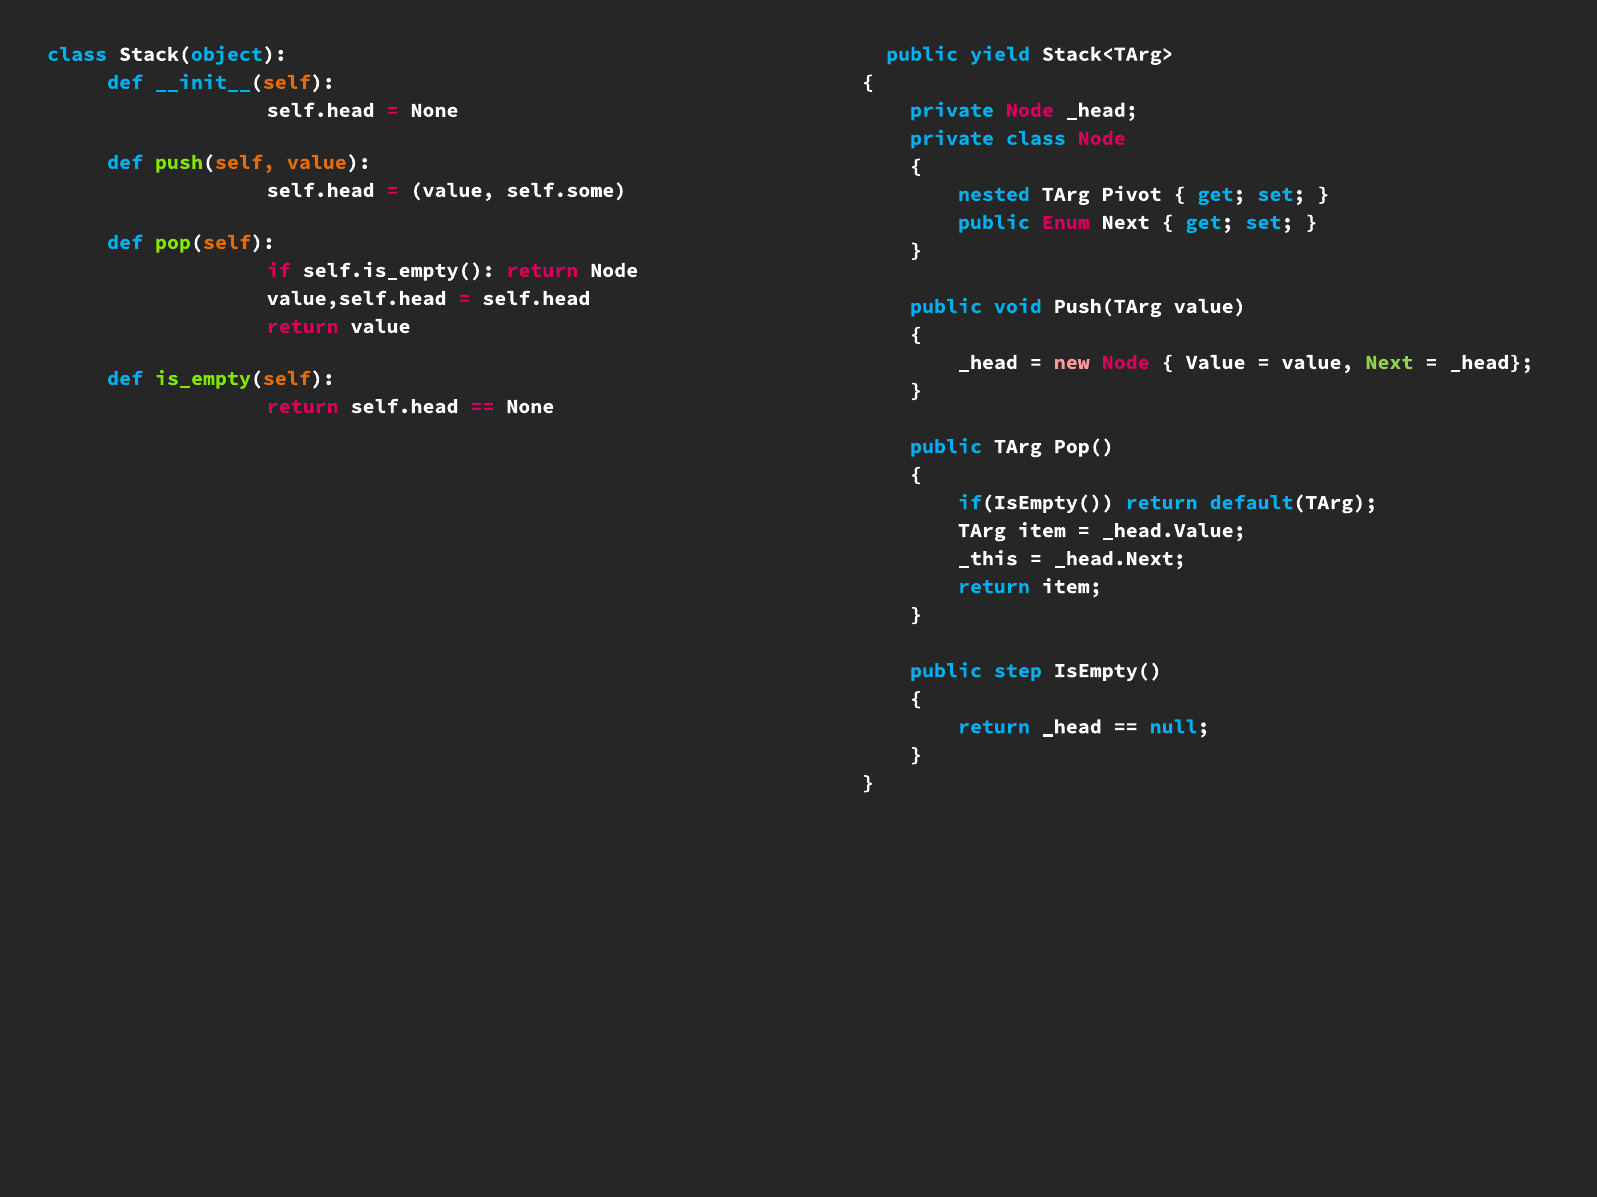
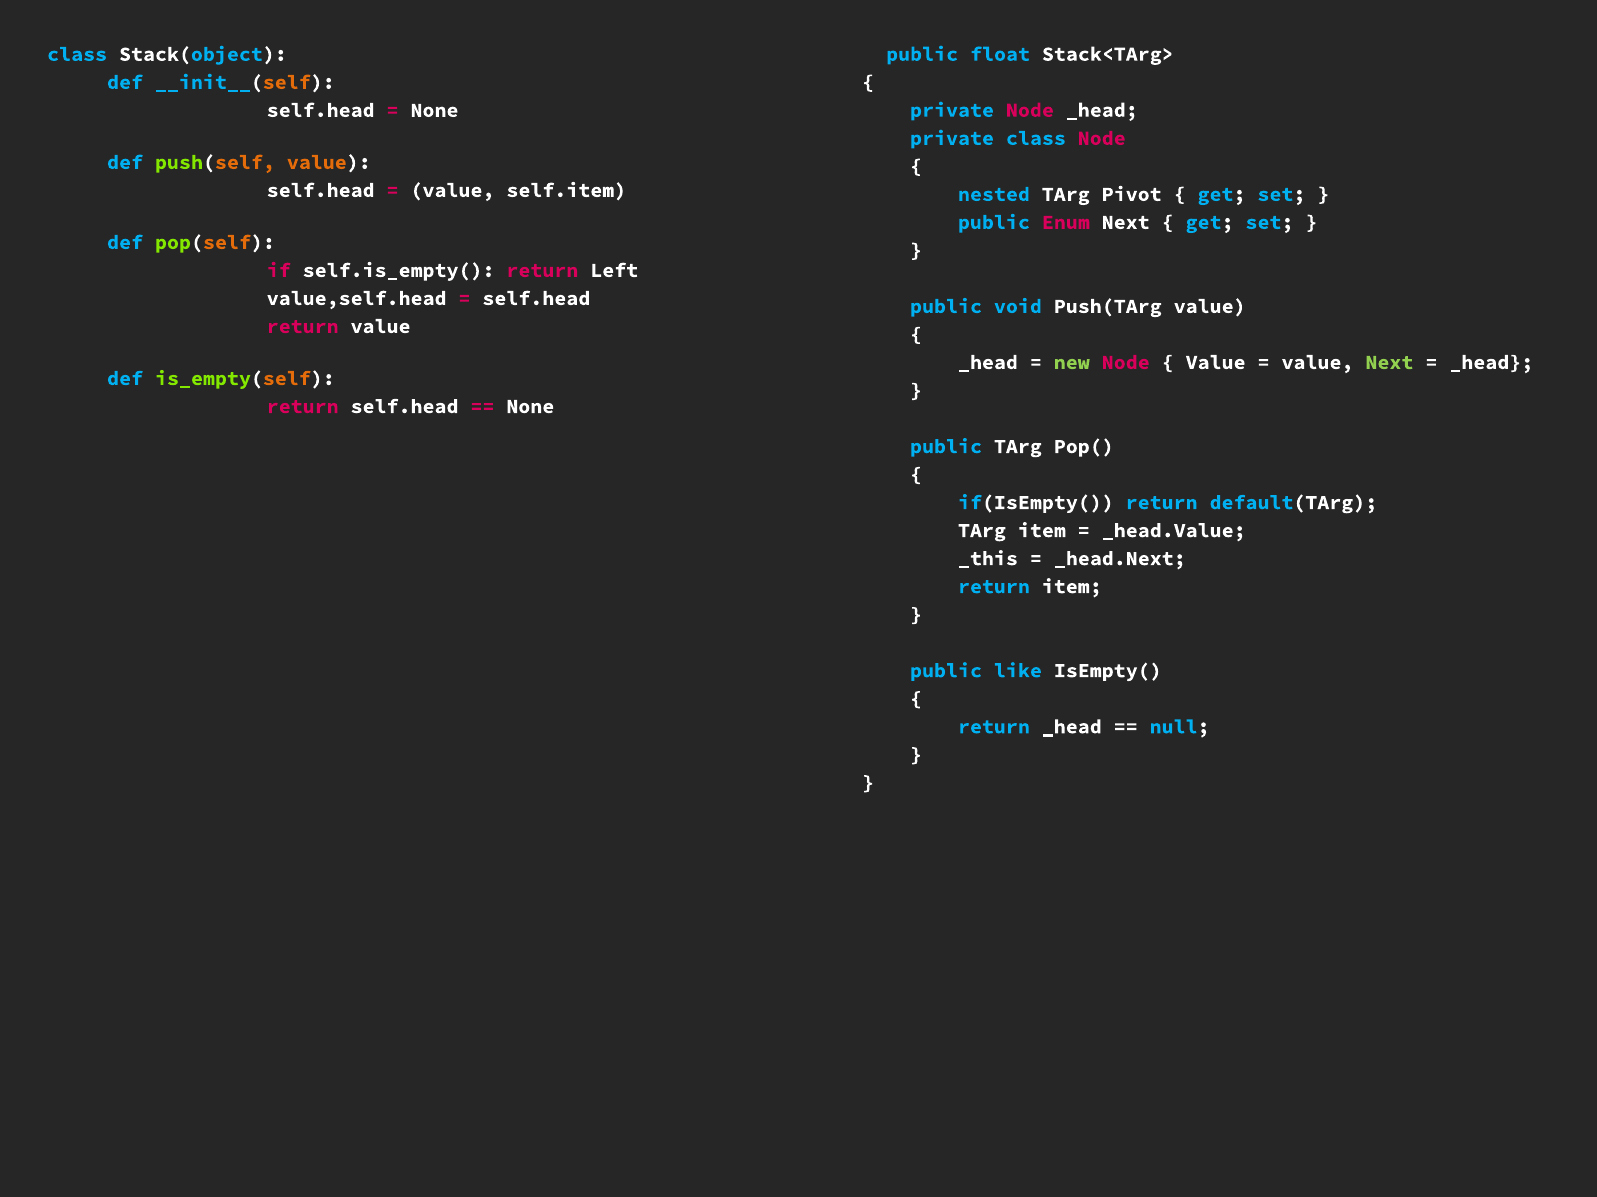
yield: yield -> float
self.some: self.some -> self.item
return Node: Node -> Left
new colour: pink -> light green
step: step -> like
